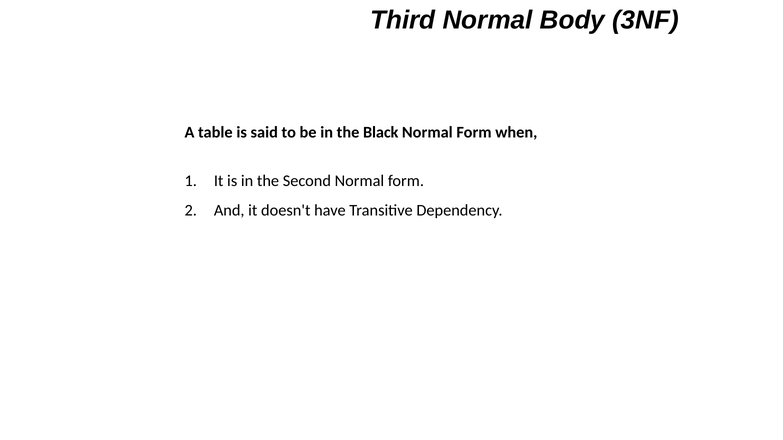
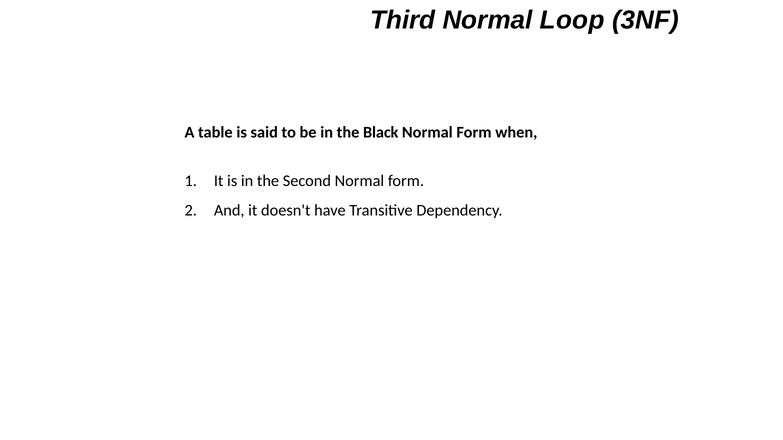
Body: Body -> Loop
